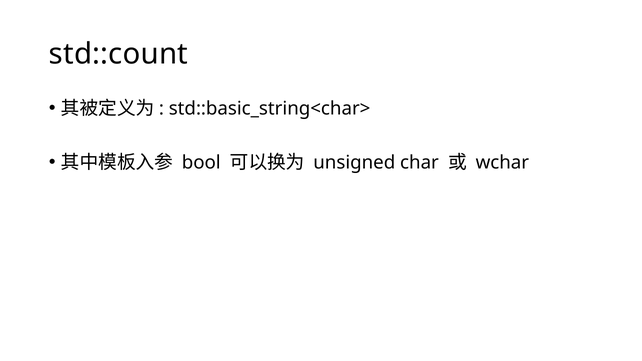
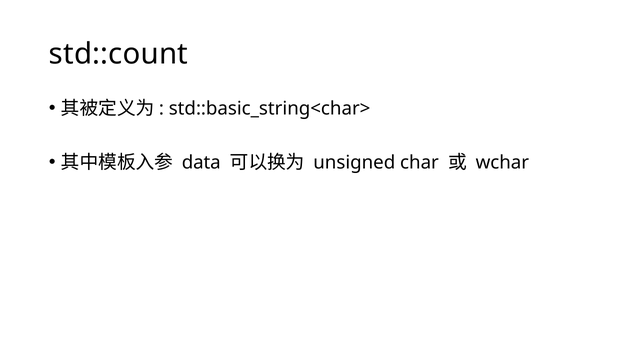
bool: bool -> data
